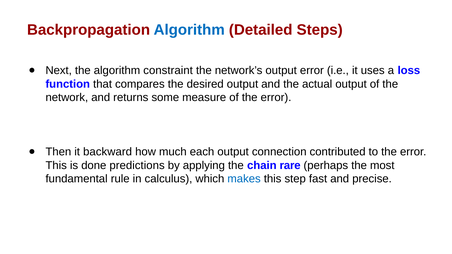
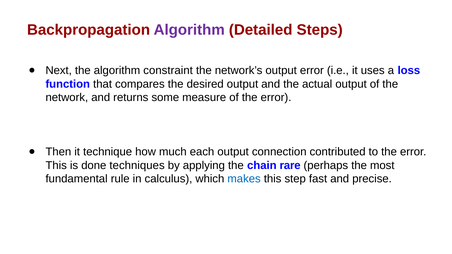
Algorithm at (189, 30) colour: blue -> purple
backward: backward -> technique
predictions: predictions -> techniques
